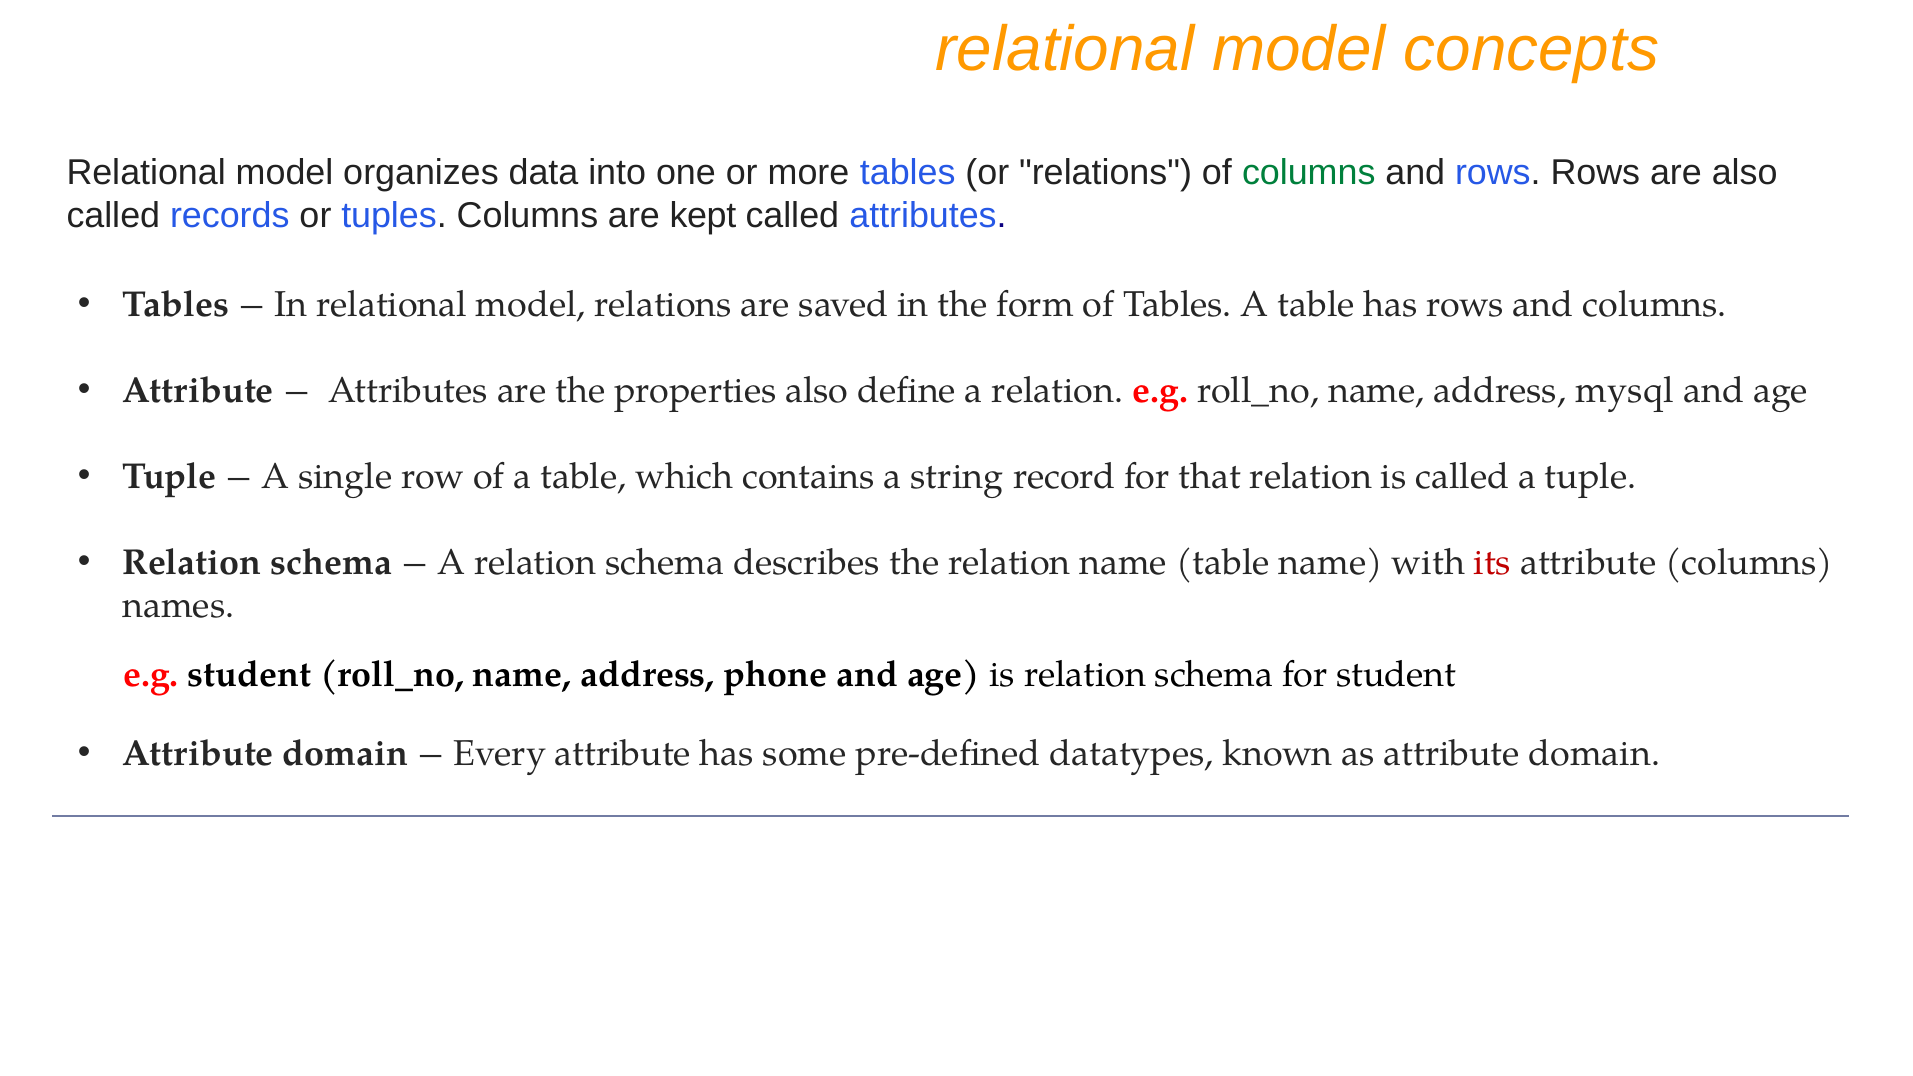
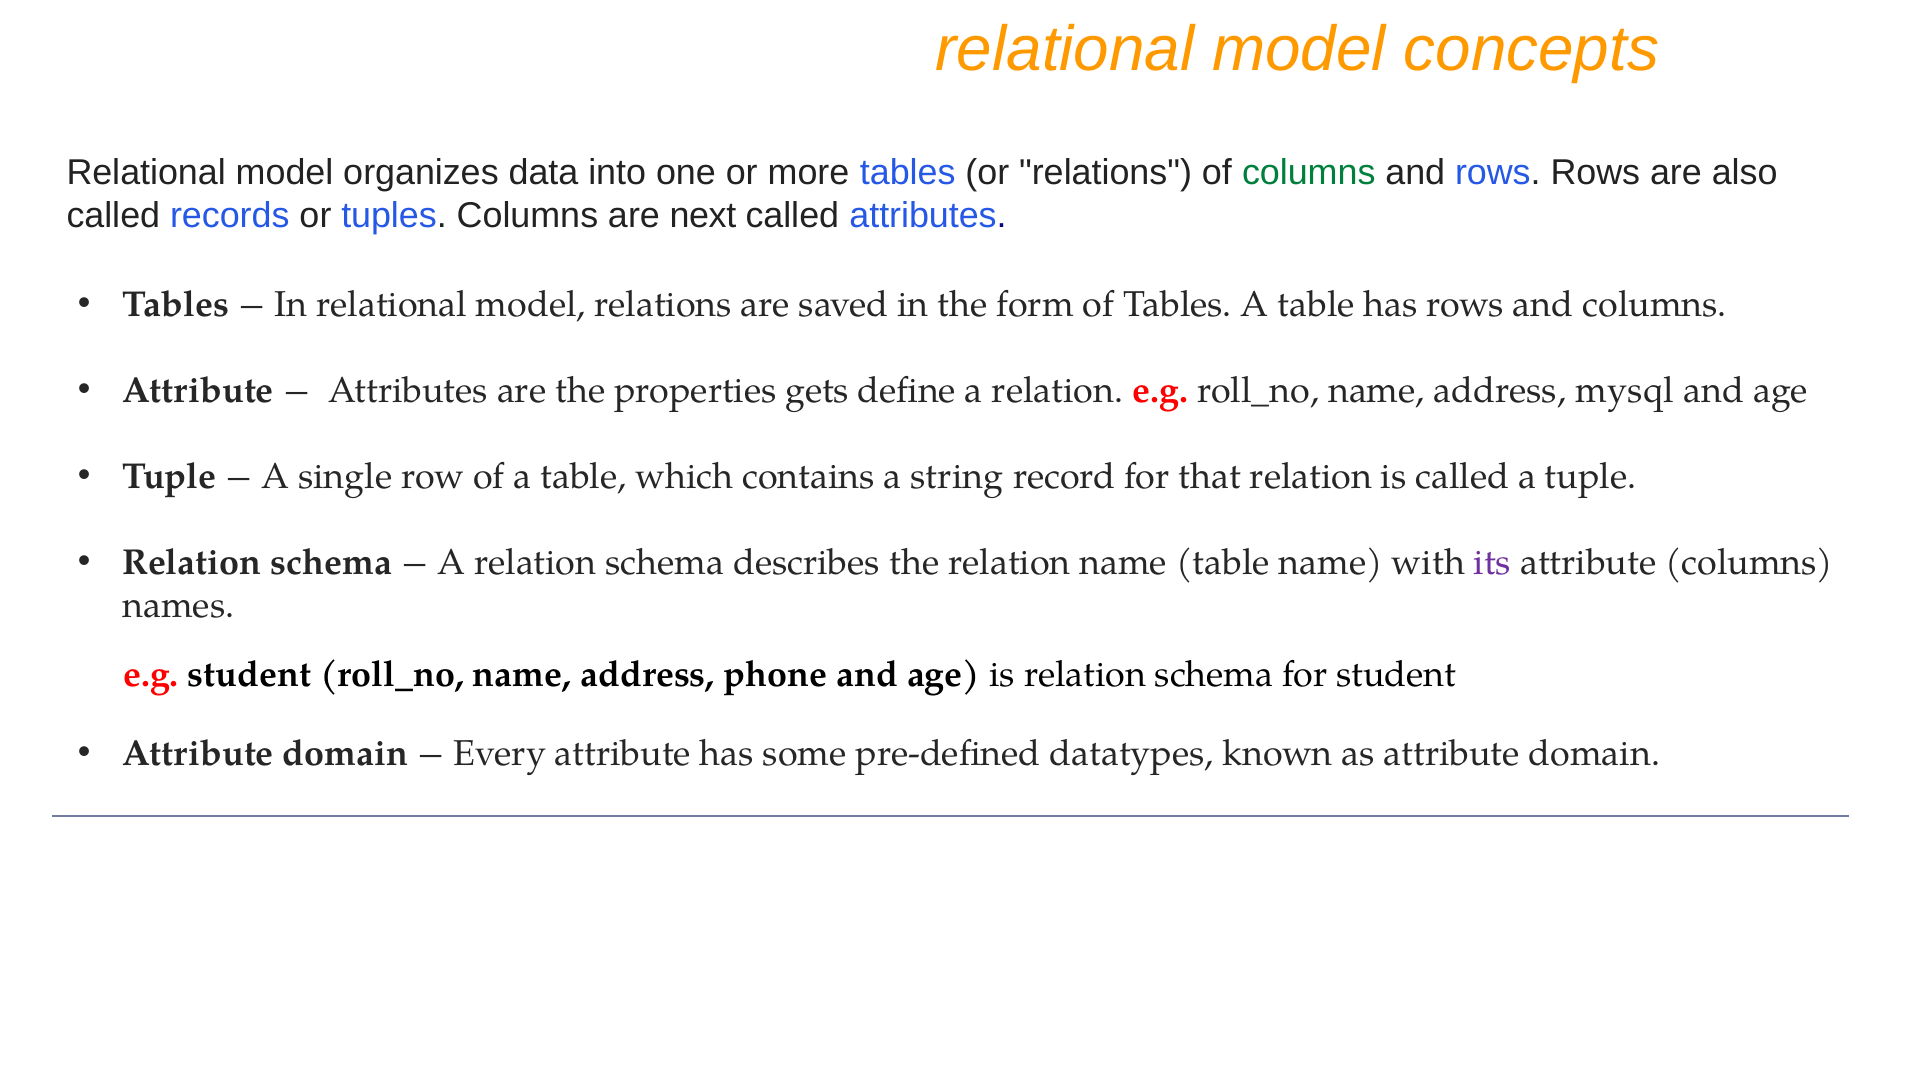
kept: kept -> next
properties also: also -> gets
its colour: red -> purple
